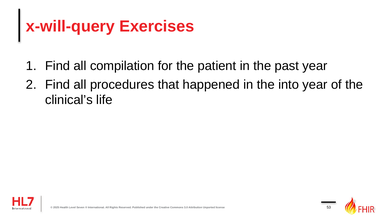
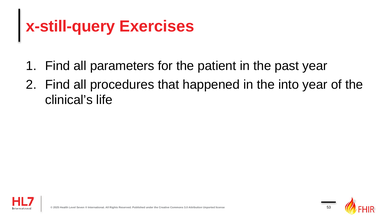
x-will-query: x-will-query -> x-still-query
compilation: compilation -> parameters
